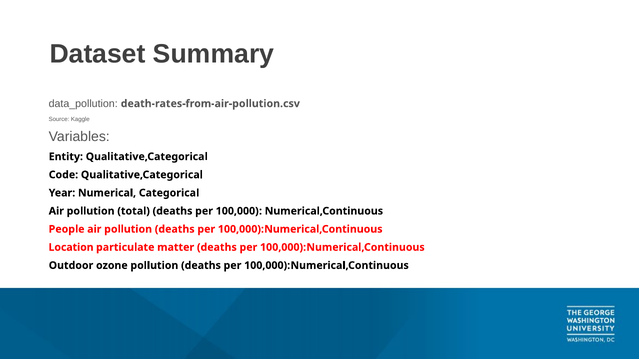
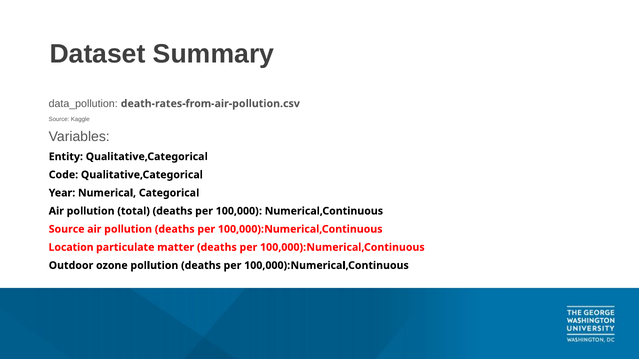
People at (67, 229): People -> Source
